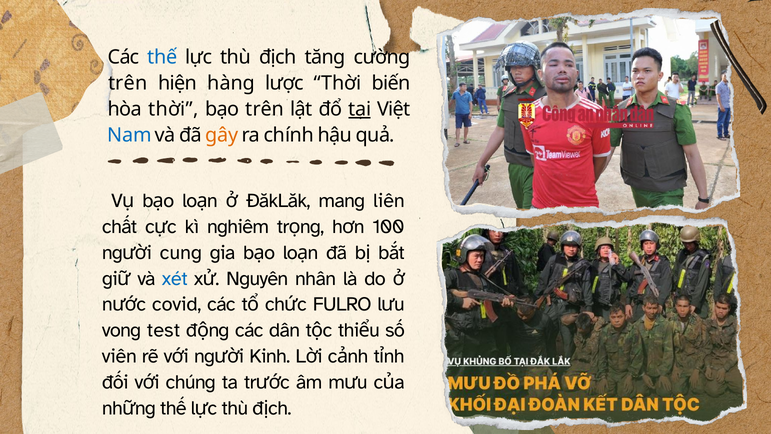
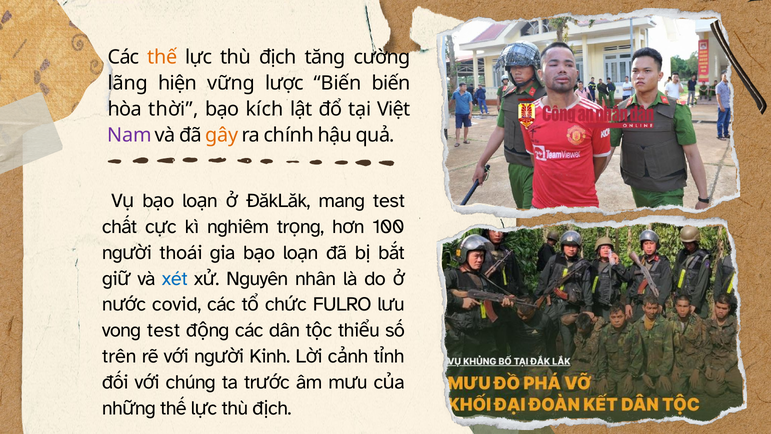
thế colour: blue -> orange
trên at (128, 83): trên -> lãng
hàng: hàng -> vững
lược Thời: Thời -> Biến
bạo trên: trên -> kích
tại underline: present -> none
Nam colour: blue -> purple
mang liên: liên -> test
cung: cung -> thoái
viên: viên -> trên
